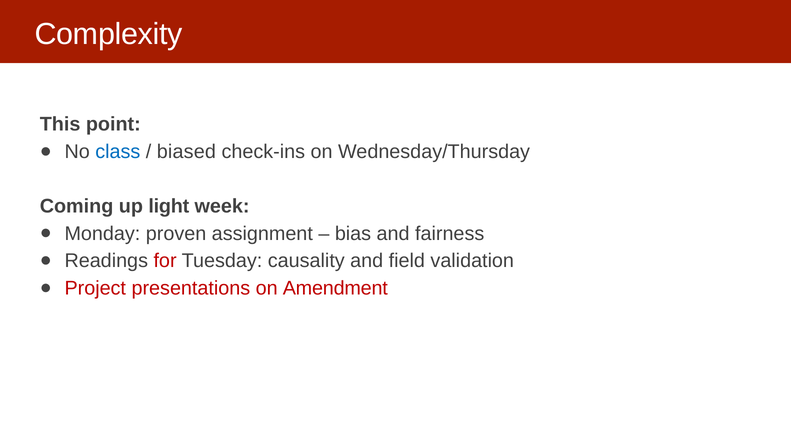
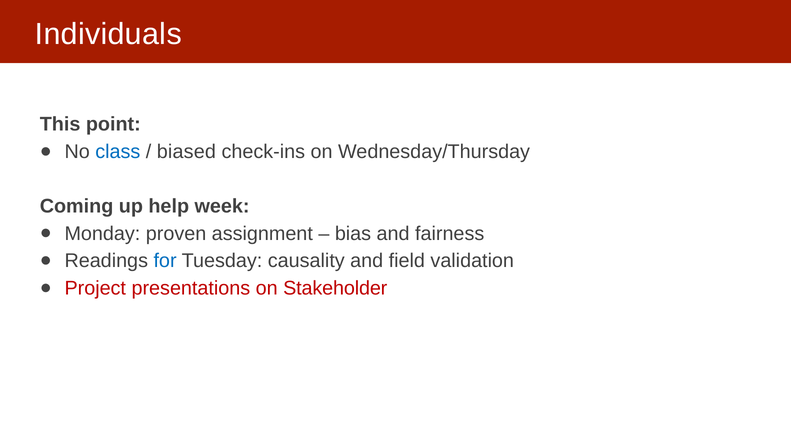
Complexity: Complexity -> Individuals
light: light -> help
for colour: red -> blue
Amendment: Amendment -> Stakeholder
